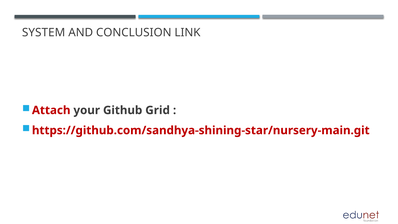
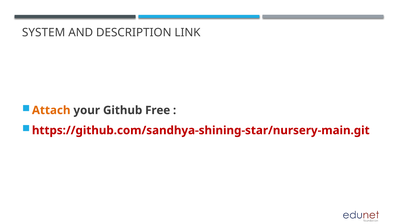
CONCLUSION: CONCLUSION -> DESCRIPTION
Attach colour: red -> orange
Grid: Grid -> Free
